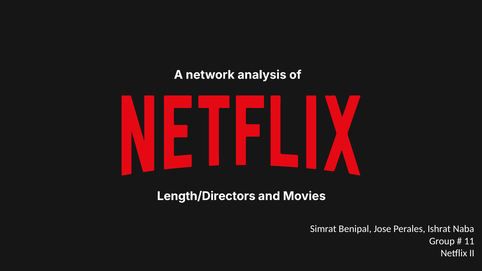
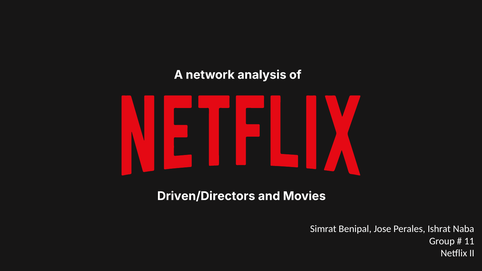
Length/Directors: Length/Directors -> Driven/Directors
